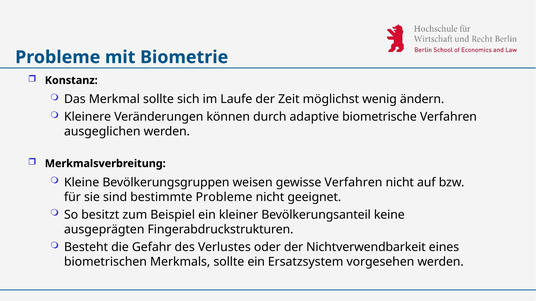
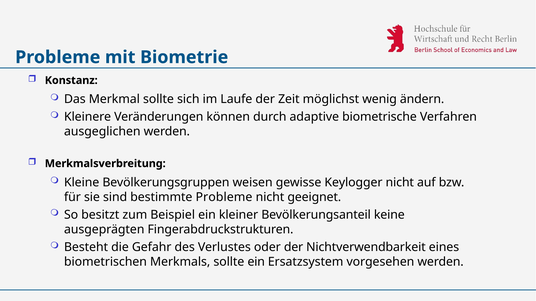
gewisse Verfahren: Verfahren -> Keylogger
